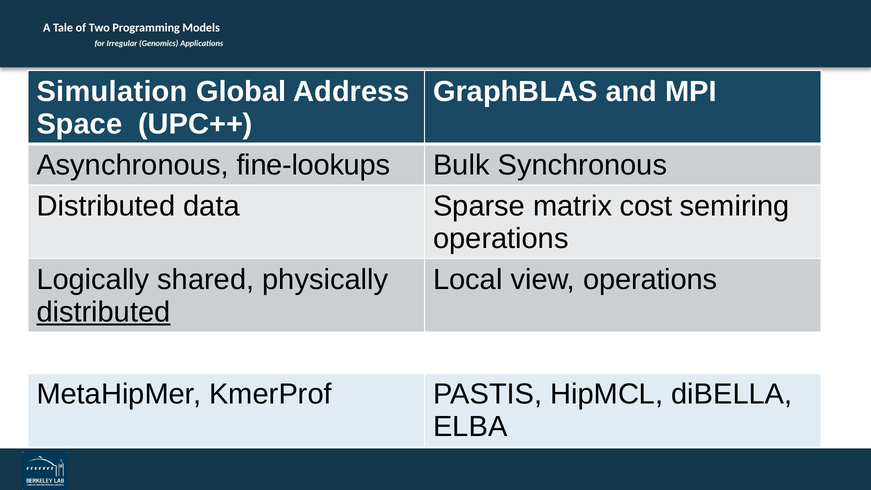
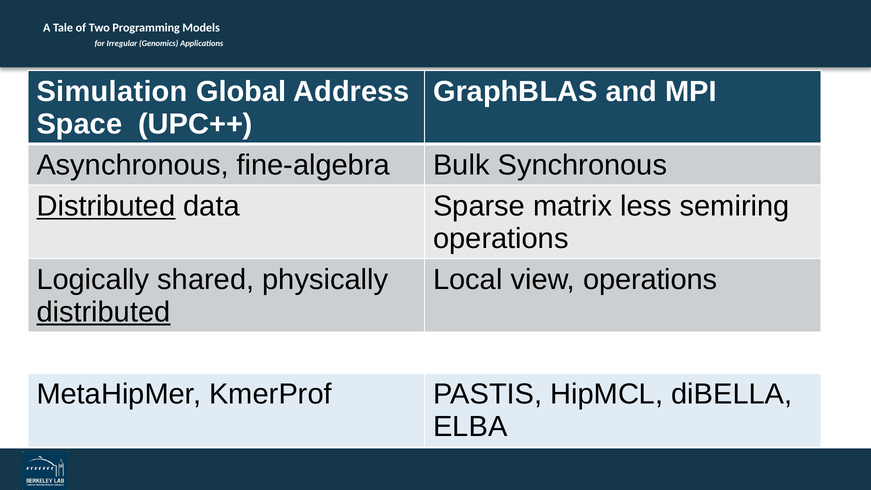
fine-lookups: fine-lookups -> fine-algebra
Distributed at (106, 206) underline: none -> present
cost: cost -> less
